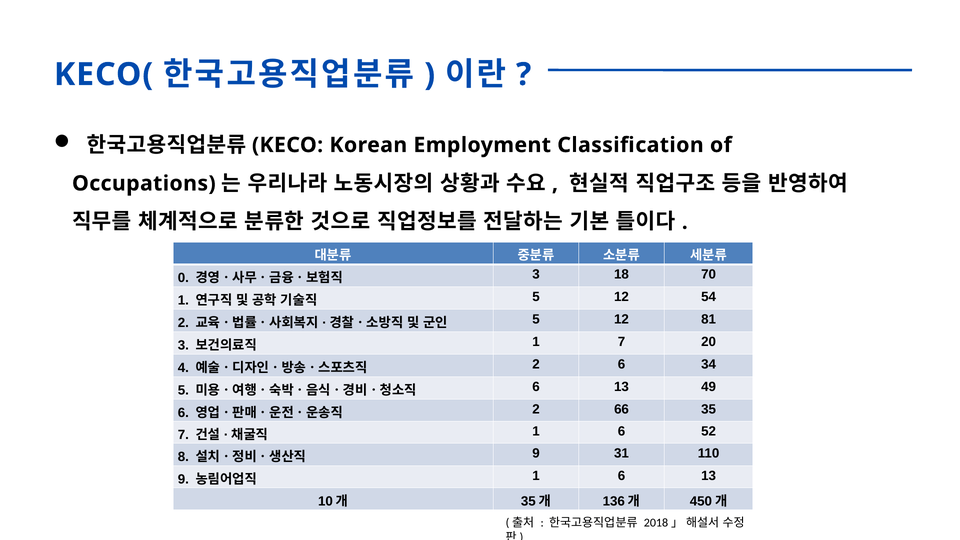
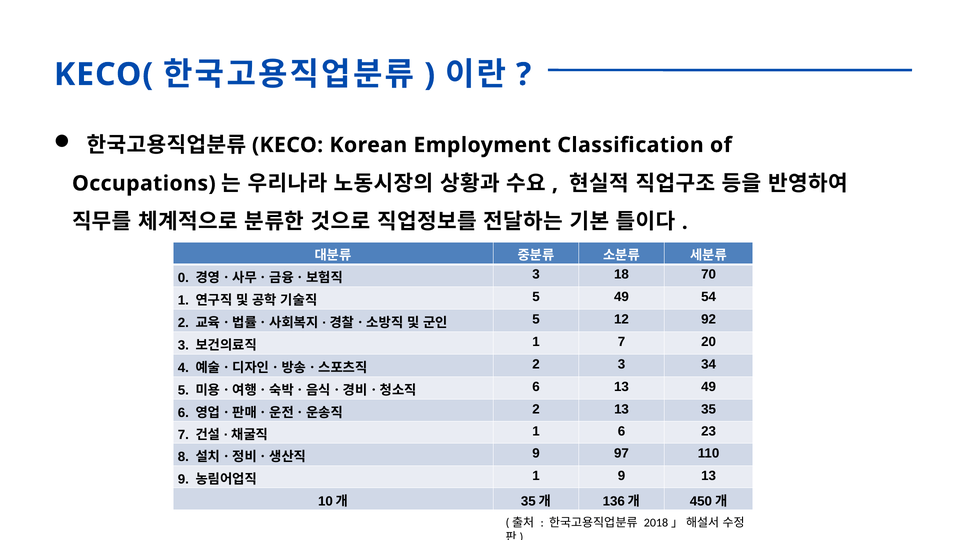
12 at (621, 297): 12 -> 49
81: 81 -> 92
2 6: 6 -> 3
2 66: 66 -> 13
52: 52 -> 23
31: 31 -> 97
6 at (621, 476): 6 -> 9
